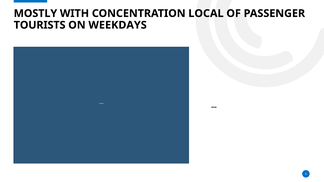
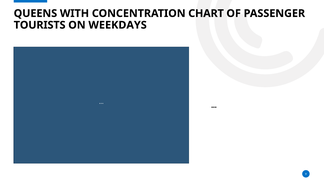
MOSTLY: MOSTLY -> QUEENS
LOCAL: LOCAL -> CHART
